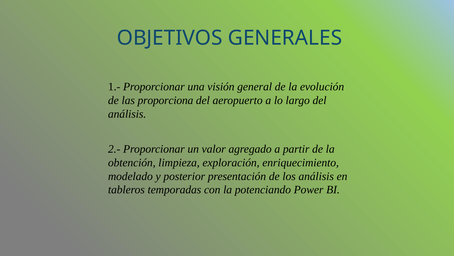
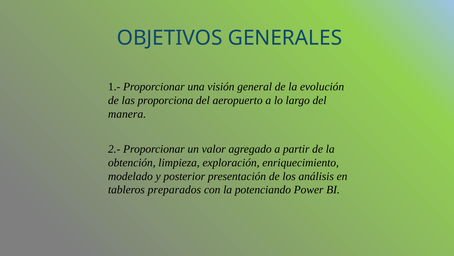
análisis at (127, 114): análisis -> manera
temporadas: temporadas -> preparados
